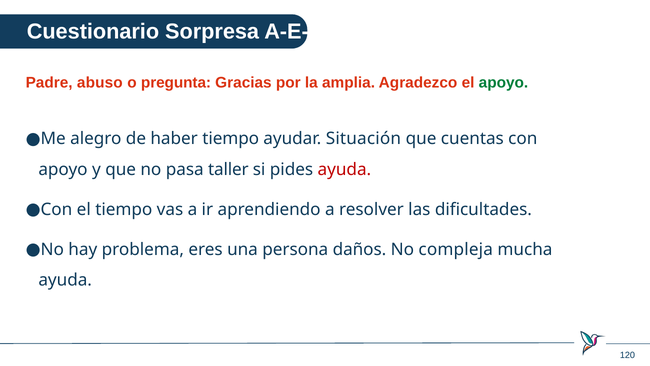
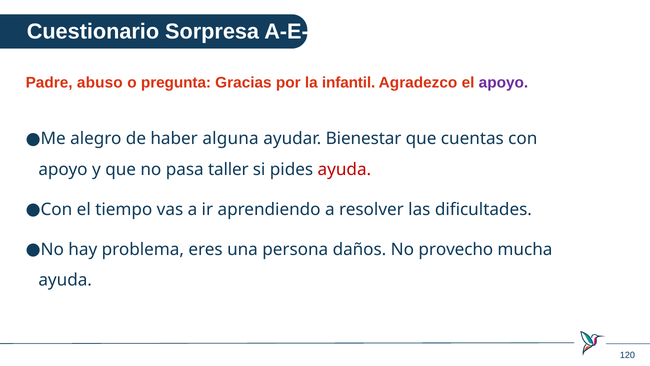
amplia: amplia -> infantil
apoyo at (503, 83) colour: green -> purple
haber tiempo: tiempo -> alguna
Situación: Situación -> Bienestar
compleja: compleja -> provecho
